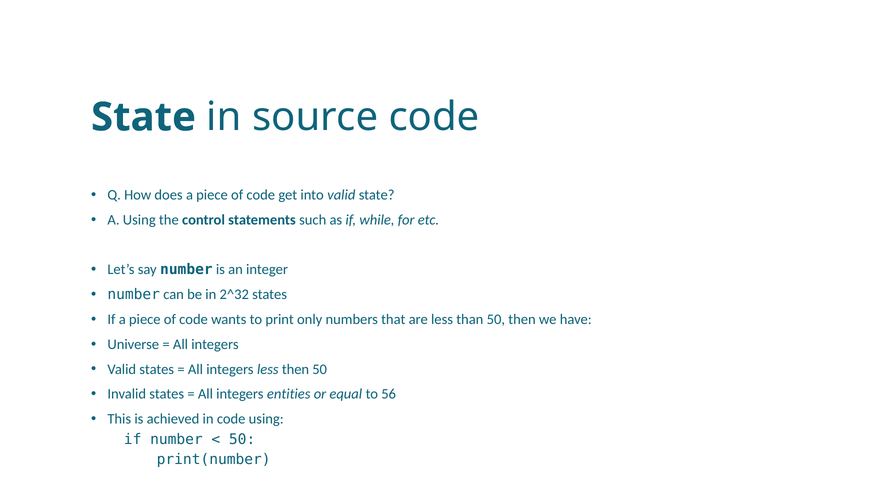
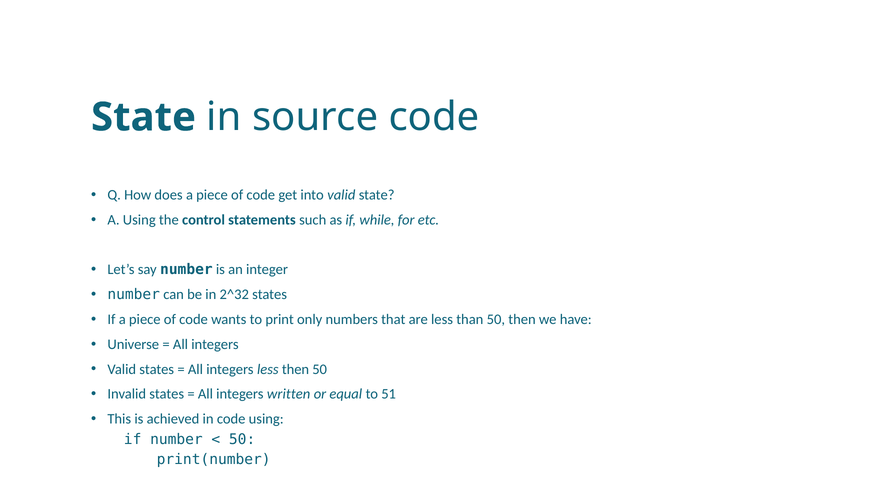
entities: entities -> written
56: 56 -> 51
